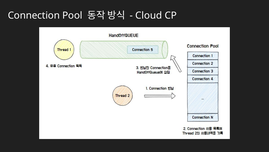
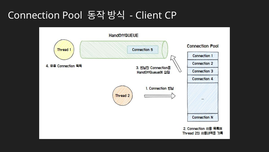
Cloud: Cloud -> Client
